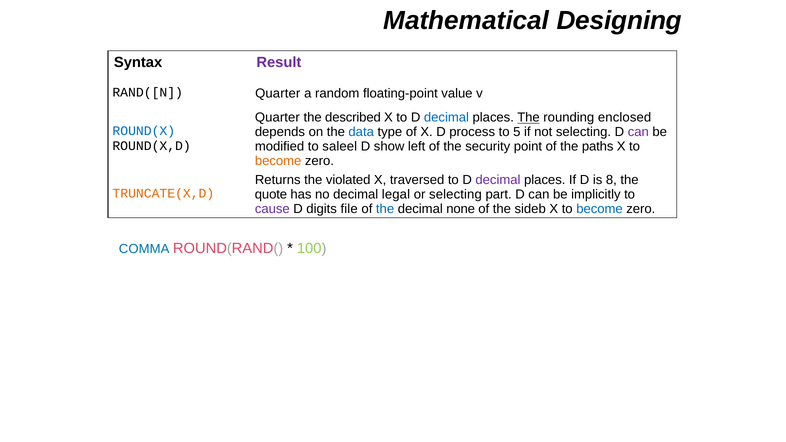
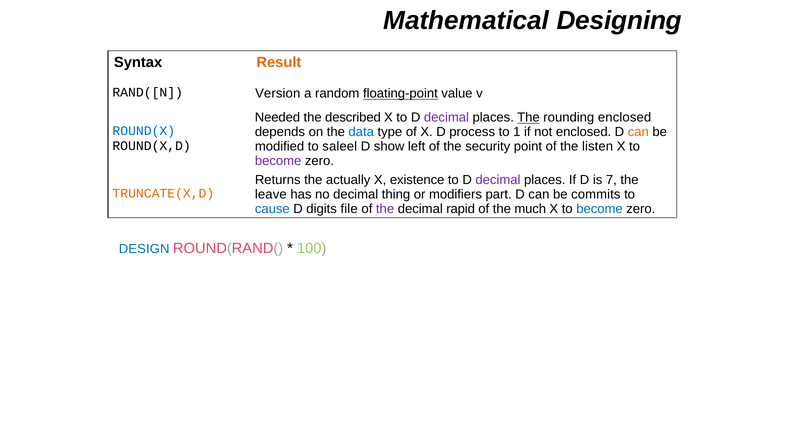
Result colour: purple -> orange
RAND([N Quarter: Quarter -> Version
floating-point underline: none -> present
Quarter at (277, 118): Quarter -> Needed
decimal at (446, 118) colour: blue -> purple
5: 5 -> 1
not selecting: selecting -> enclosed
can at (638, 132) colour: purple -> orange
paths: paths -> listen
become at (278, 161) colour: orange -> purple
violated: violated -> actually
traversed: traversed -> existence
8: 8 -> 7
quote: quote -> leave
legal: legal -> thing
or selecting: selecting -> modifiers
implicitly: implicitly -> commits
cause colour: purple -> blue
the at (385, 209) colour: blue -> purple
none: none -> rapid
sideb: sideb -> much
COMMA: COMMA -> DESIGN
